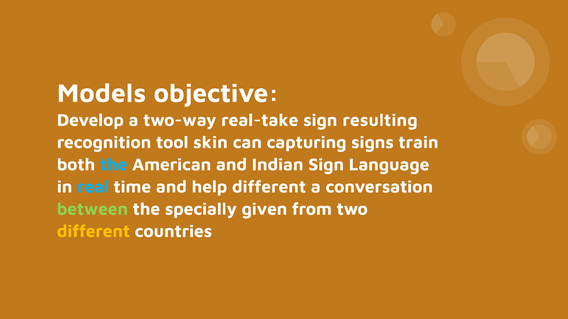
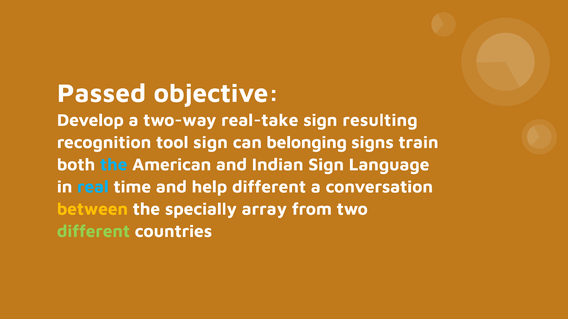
Models: Models -> Passed
tool skin: skin -> sign
capturing: capturing -> belonging
between colour: light green -> yellow
given: given -> array
different at (93, 232) colour: yellow -> light green
